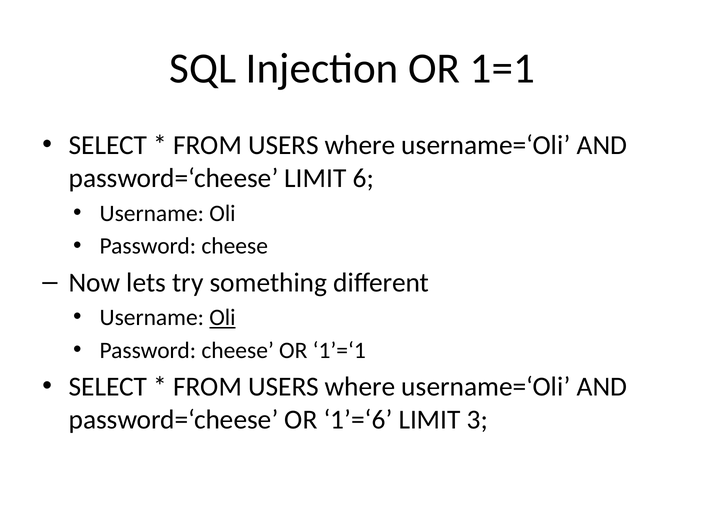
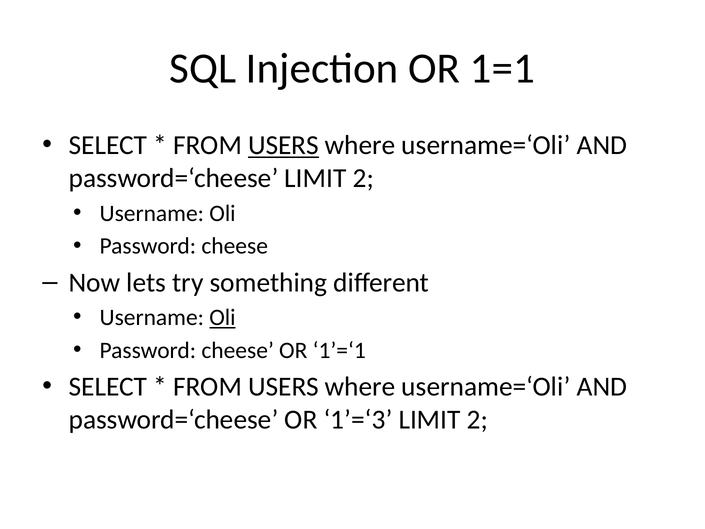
USERS at (283, 145) underline: none -> present
password=‘cheese LIMIT 6: 6 -> 2
1’=‘6: 1’=‘6 -> 1’=‘3
3 at (477, 420): 3 -> 2
